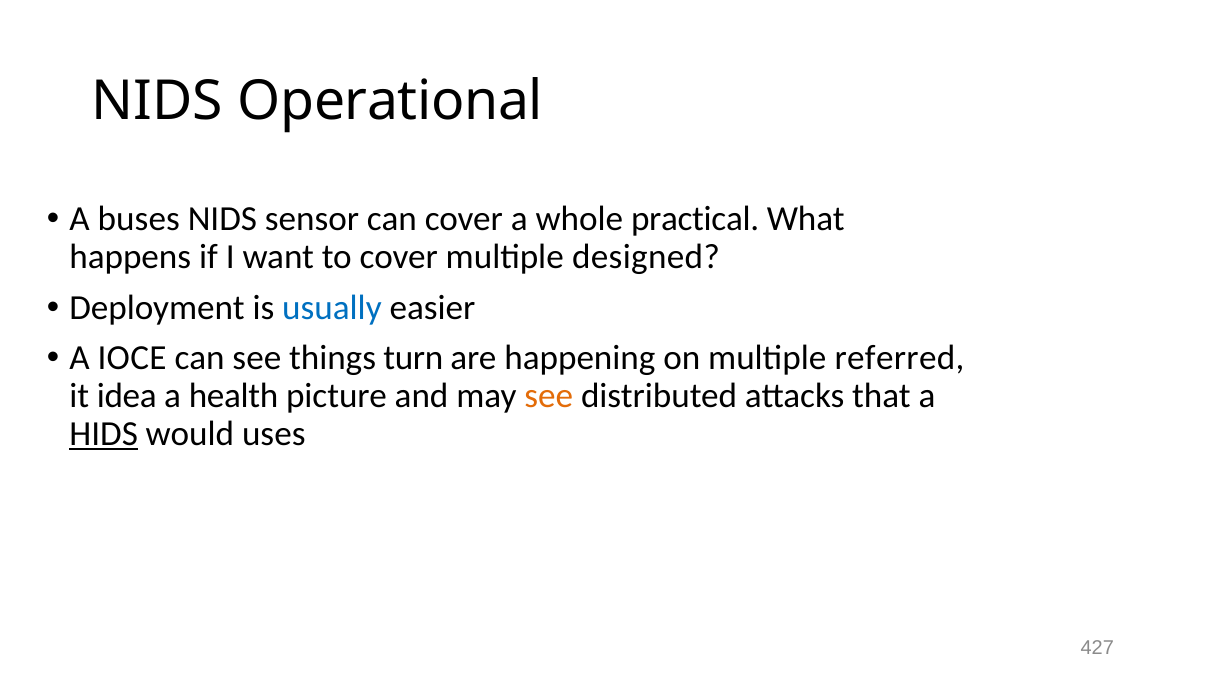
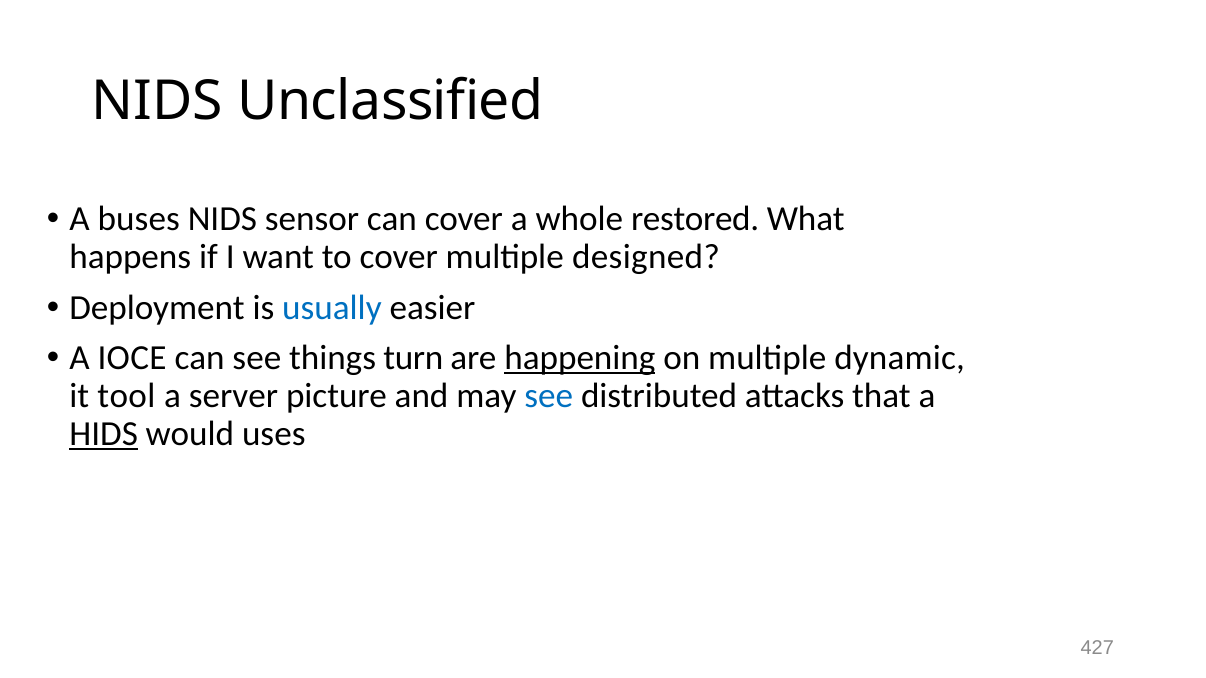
Operational: Operational -> Unclassified
practical: practical -> restored
happening underline: none -> present
referred: referred -> dynamic
idea: idea -> tool
health: health -> server
see at (549, 397) colour: orange -> blue
